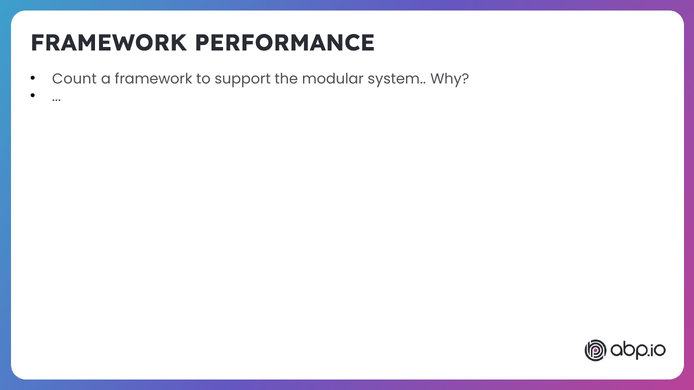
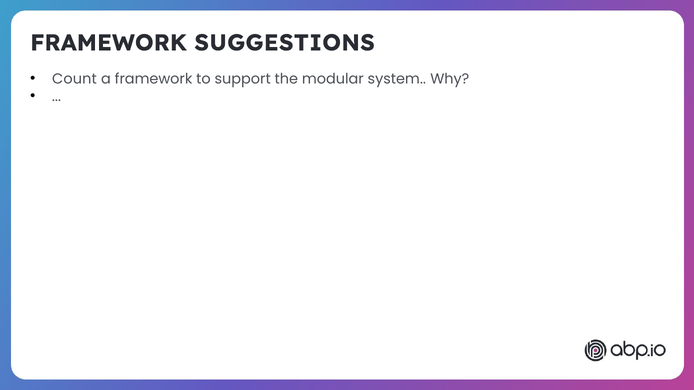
PERFORMANCE: PERFORMANCE -> SUGGESTIONS
